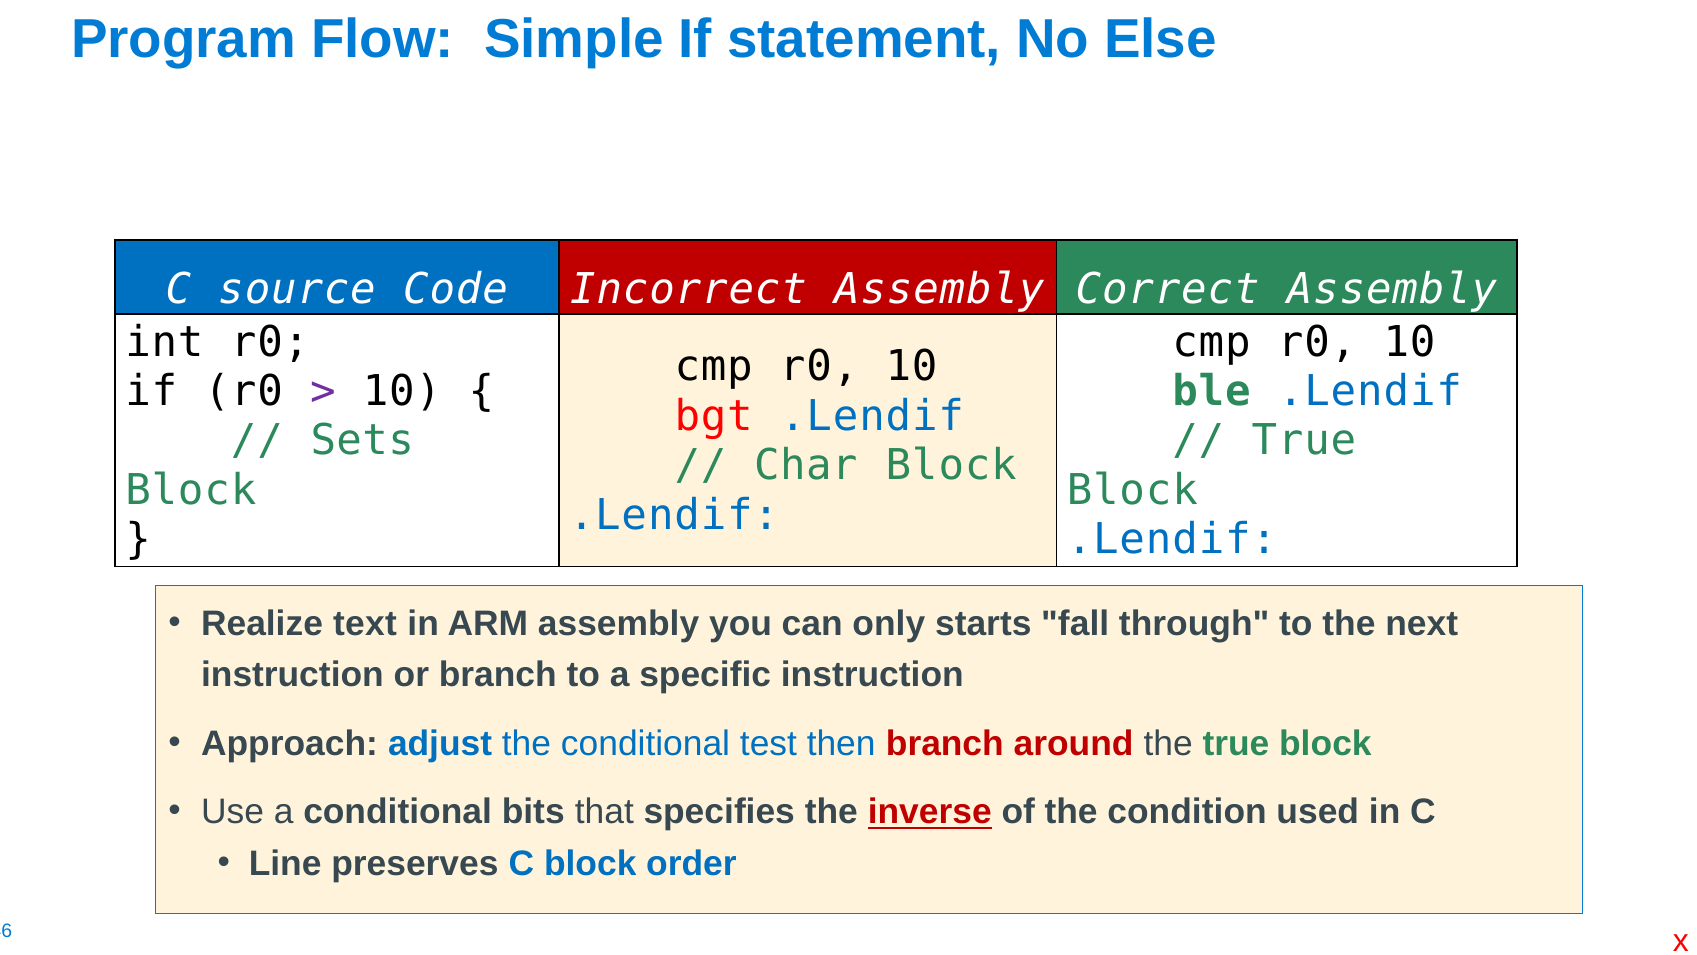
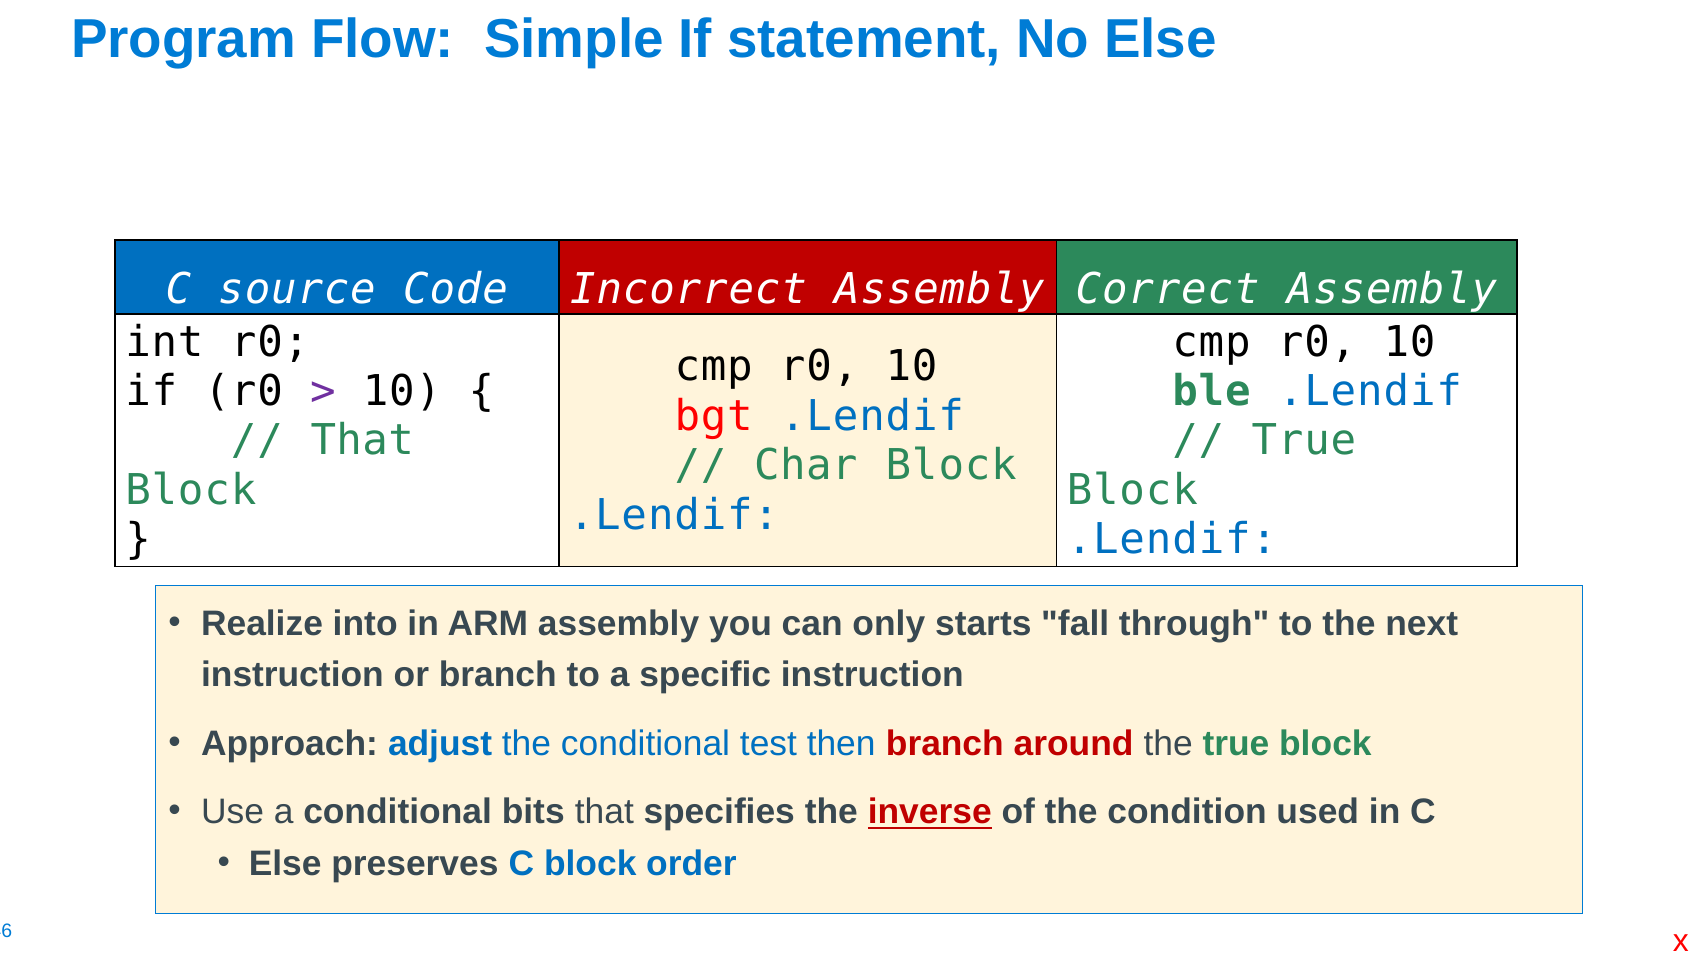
Sets at (362, 441): Sets -> That
text: text -> into
Line at (285, 863): Line -> Else
